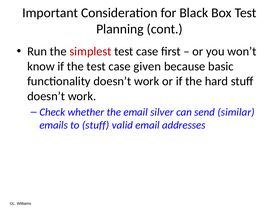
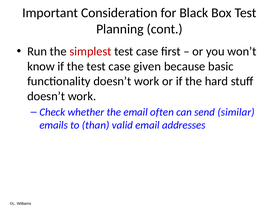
silver: silver -> often
to stuff: stuff -> than
